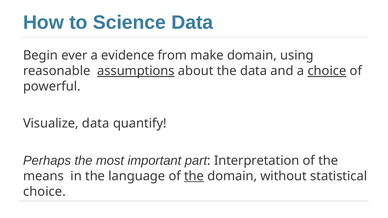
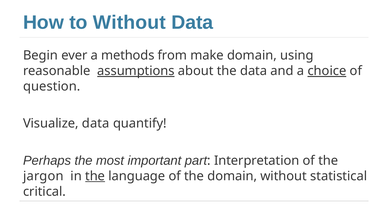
to Science: Science -> Without
evidence: evidence -> methods
powerful: powerful -> question
means: means -> jargon
the at (95, 176) underline: none -> present
the at (194, 176) underline: present -> none
choice at (44, 192): choice -> critical
